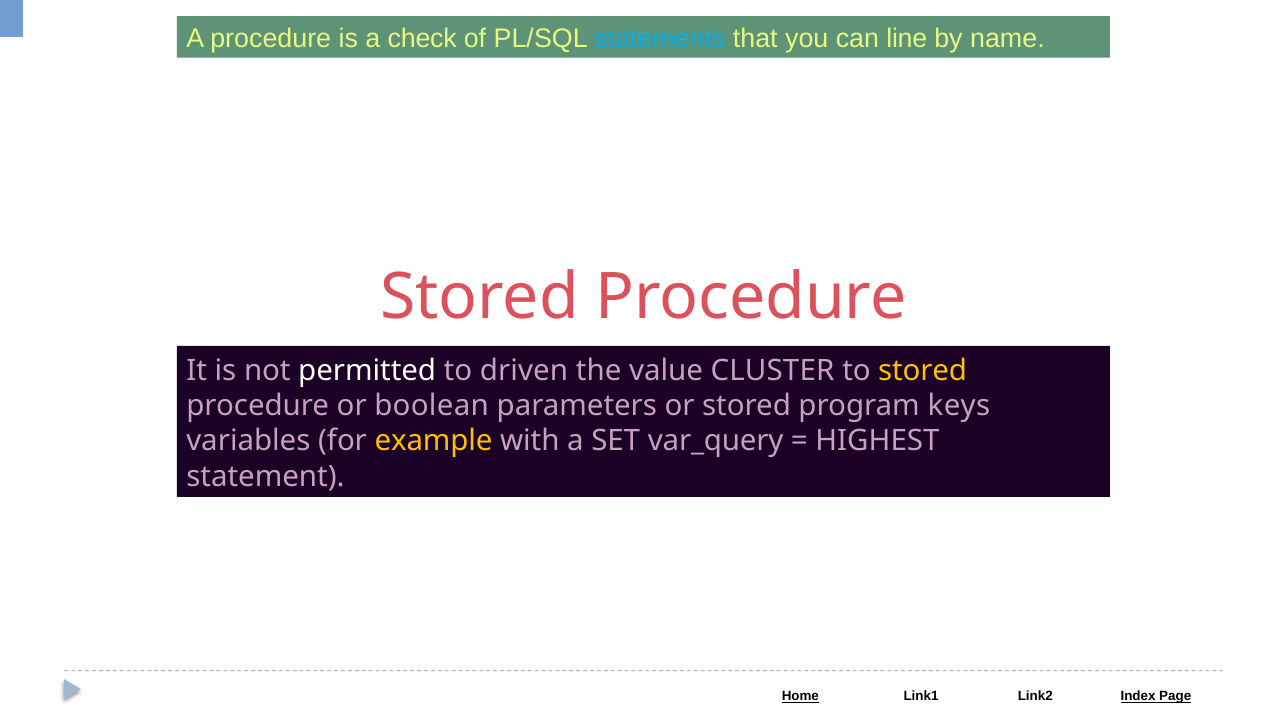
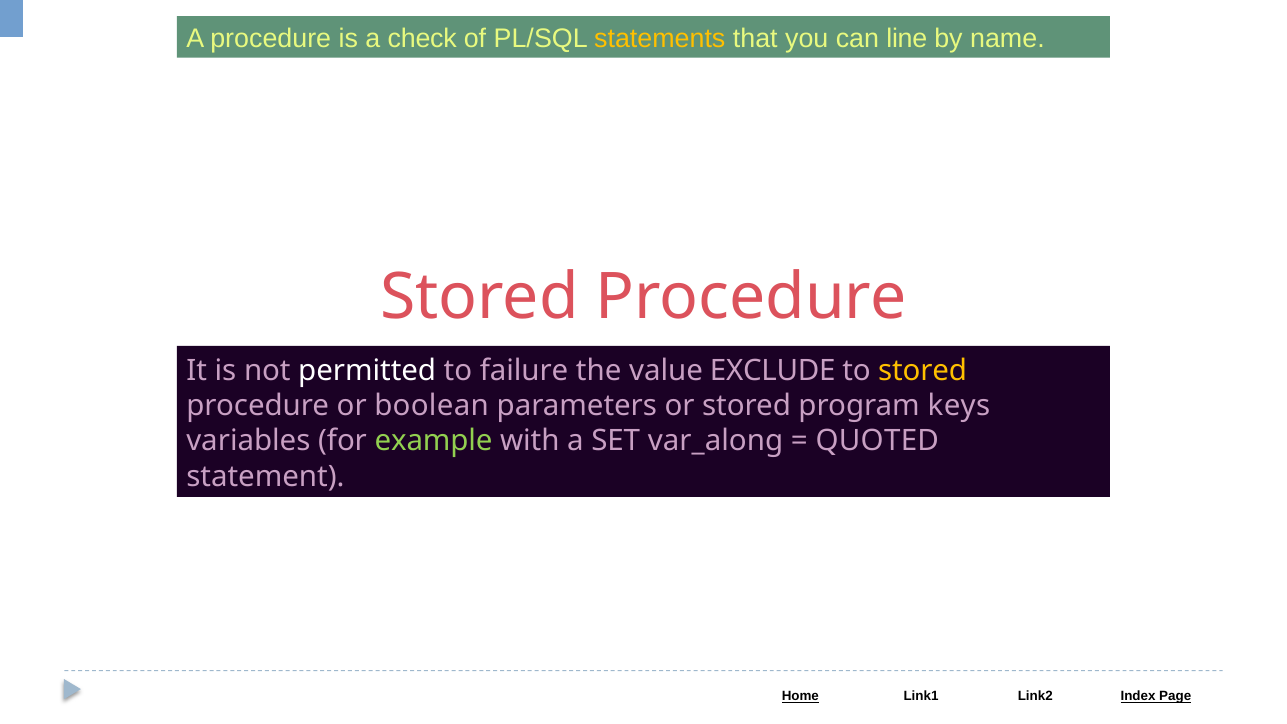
statements colour: light blue -> yellow
driven: driven -> failure
CLUSTER: CLUSTER -> EXCLUDE
example colour: yellow -> light green
var_query: var_query -> var_along
HIGHEST: HIGHEST -> QUOTED
